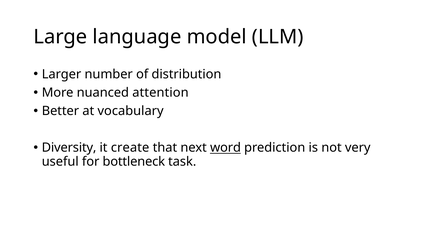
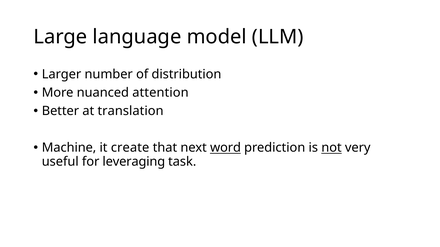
vocabulary: vocabulary -> translation
Diversity: Diversity -> Machine
not underline: none -> present
bottleneck: bottleneck -> leveraging
